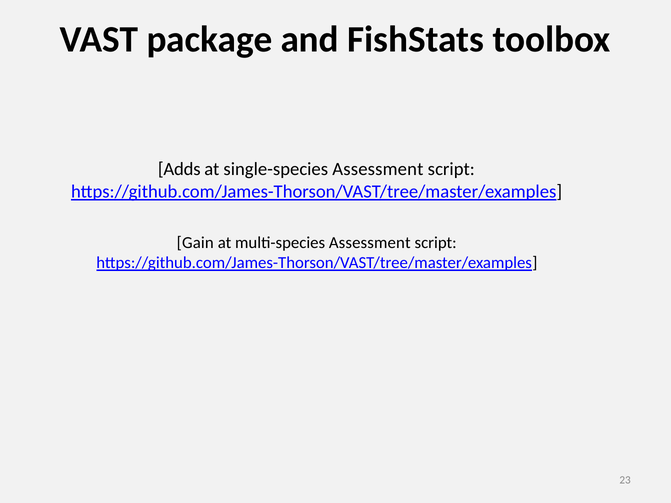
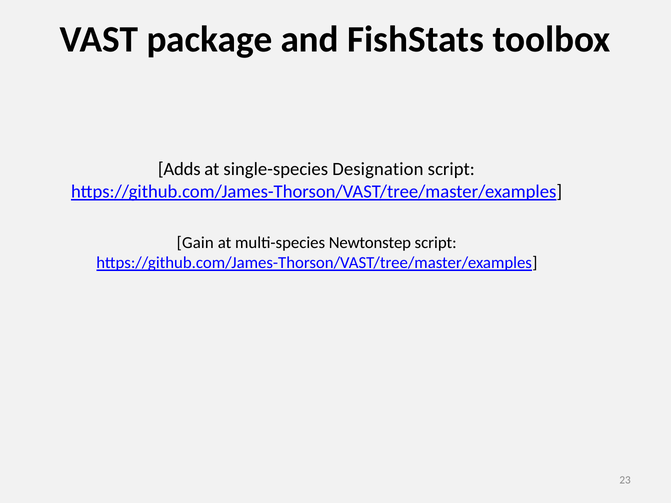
single-species Assessment: Assessment -> Designation
multi-species Assessment: Assessment -> Newtonstep
